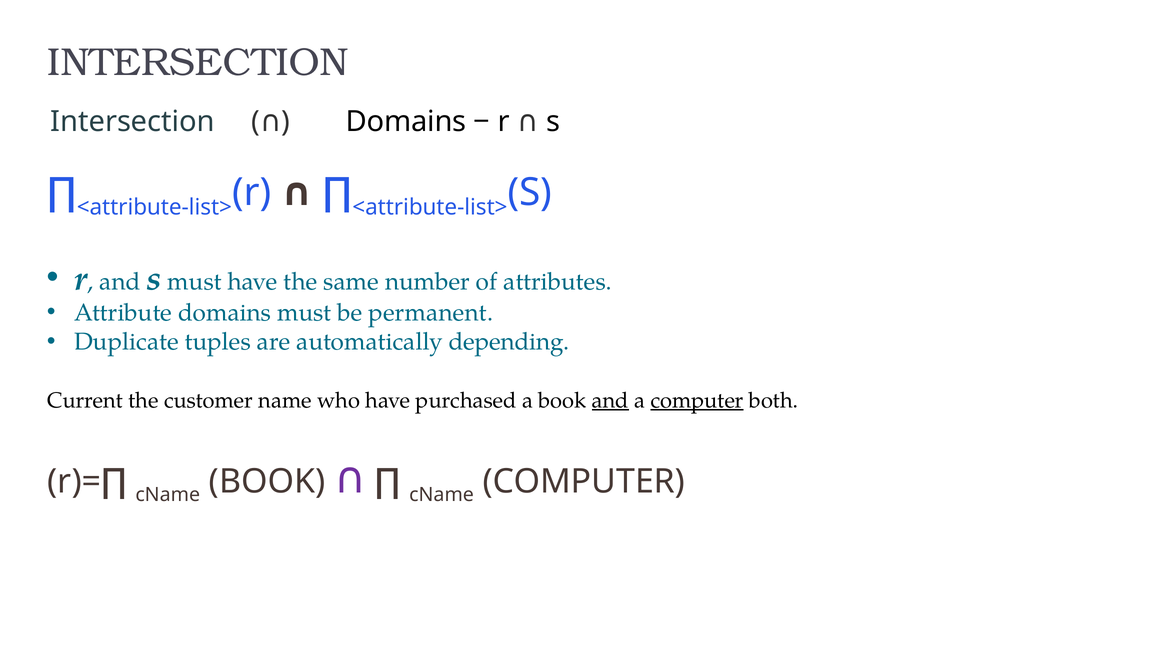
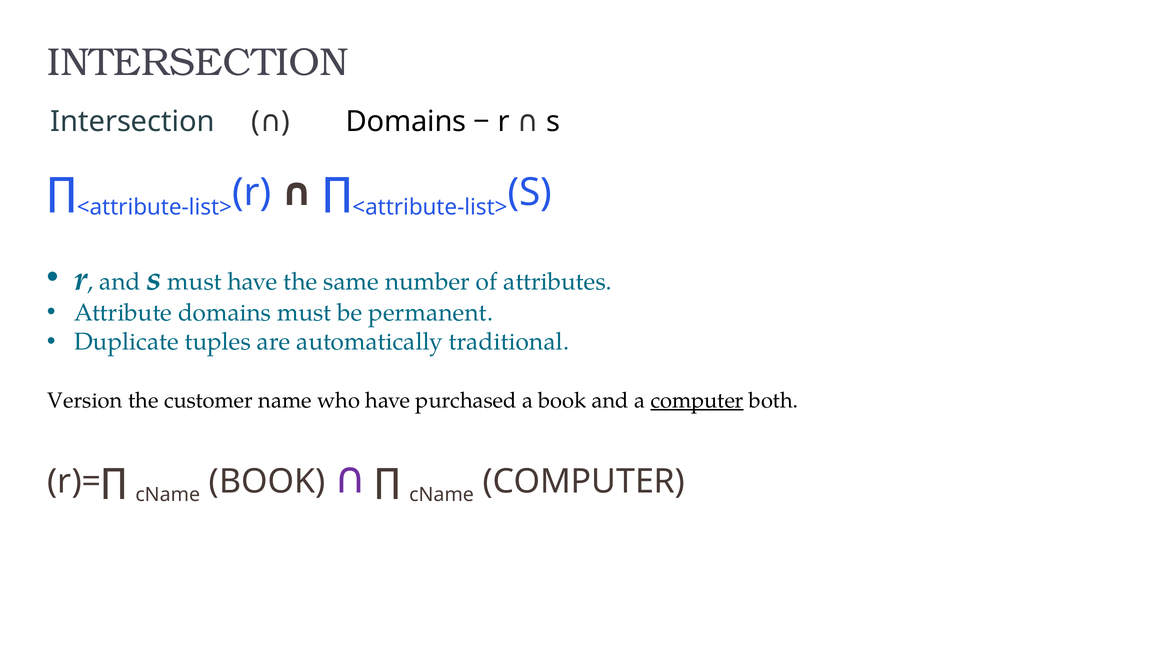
depending: depending -> traditional
Current: Current -> Version
and at (610, 400) underline: present -> none
